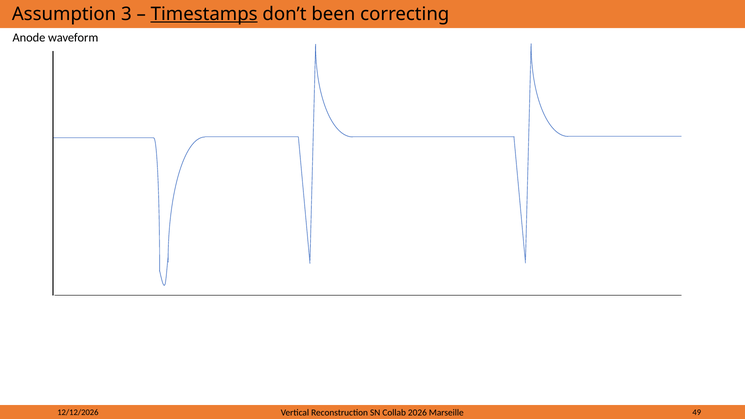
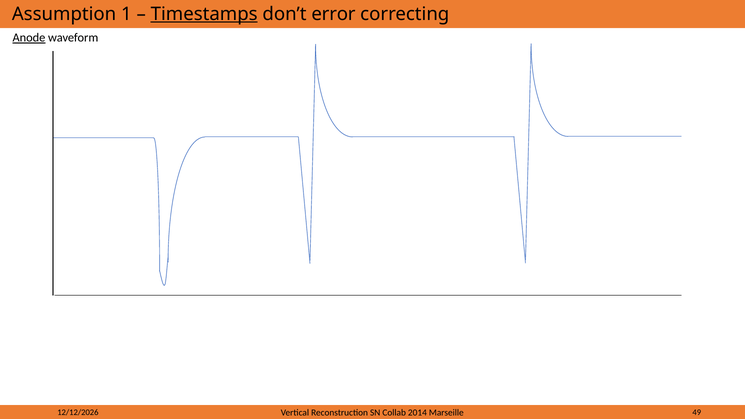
3: 3 -> 1
been: been -> error
Anode underline: none -> present
2026: 2026 -> 2014
